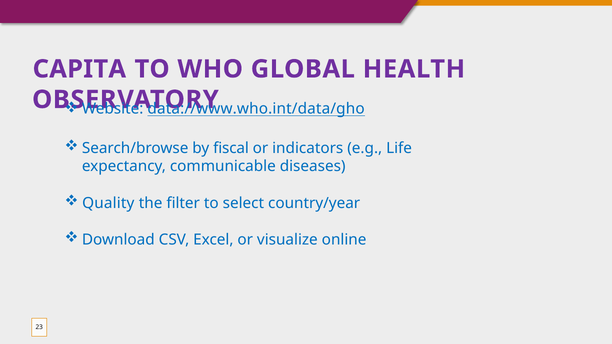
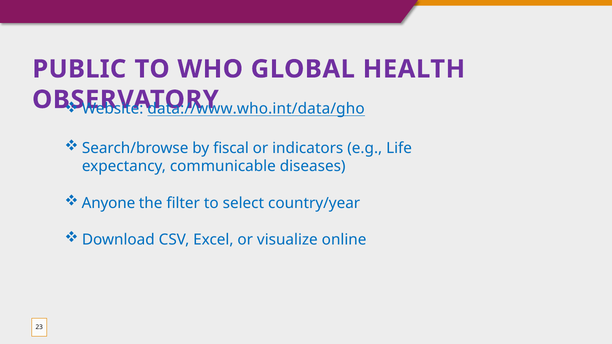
CAPITA: CAPITA -> PUBLIC
Quality: Quality -> Anyone
